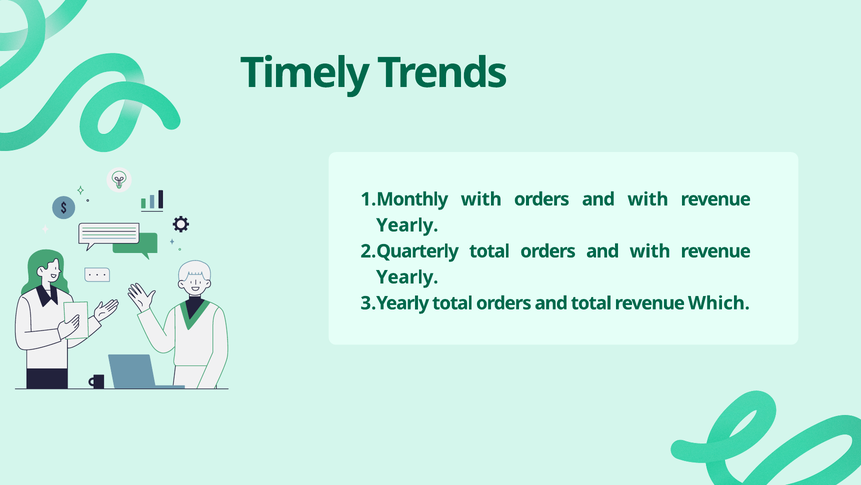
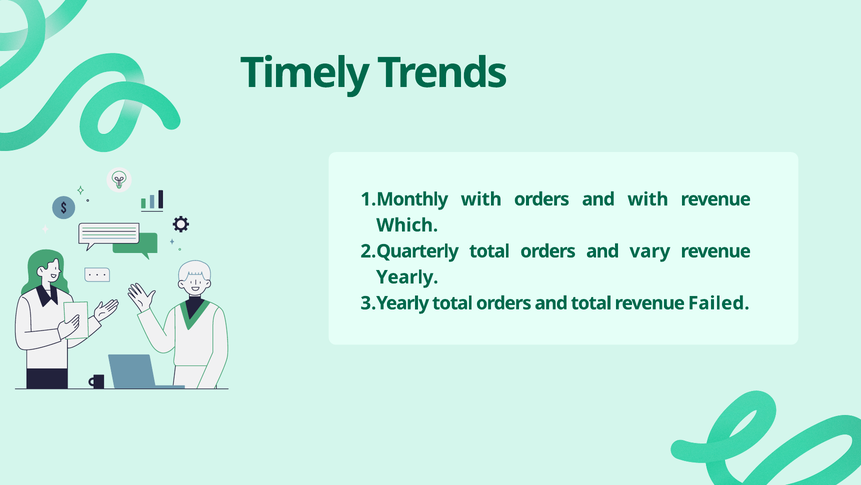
Yearly at (407, 225): Yearly -> Which
total orders and with: with -> vary
Which: Which -> Failed
